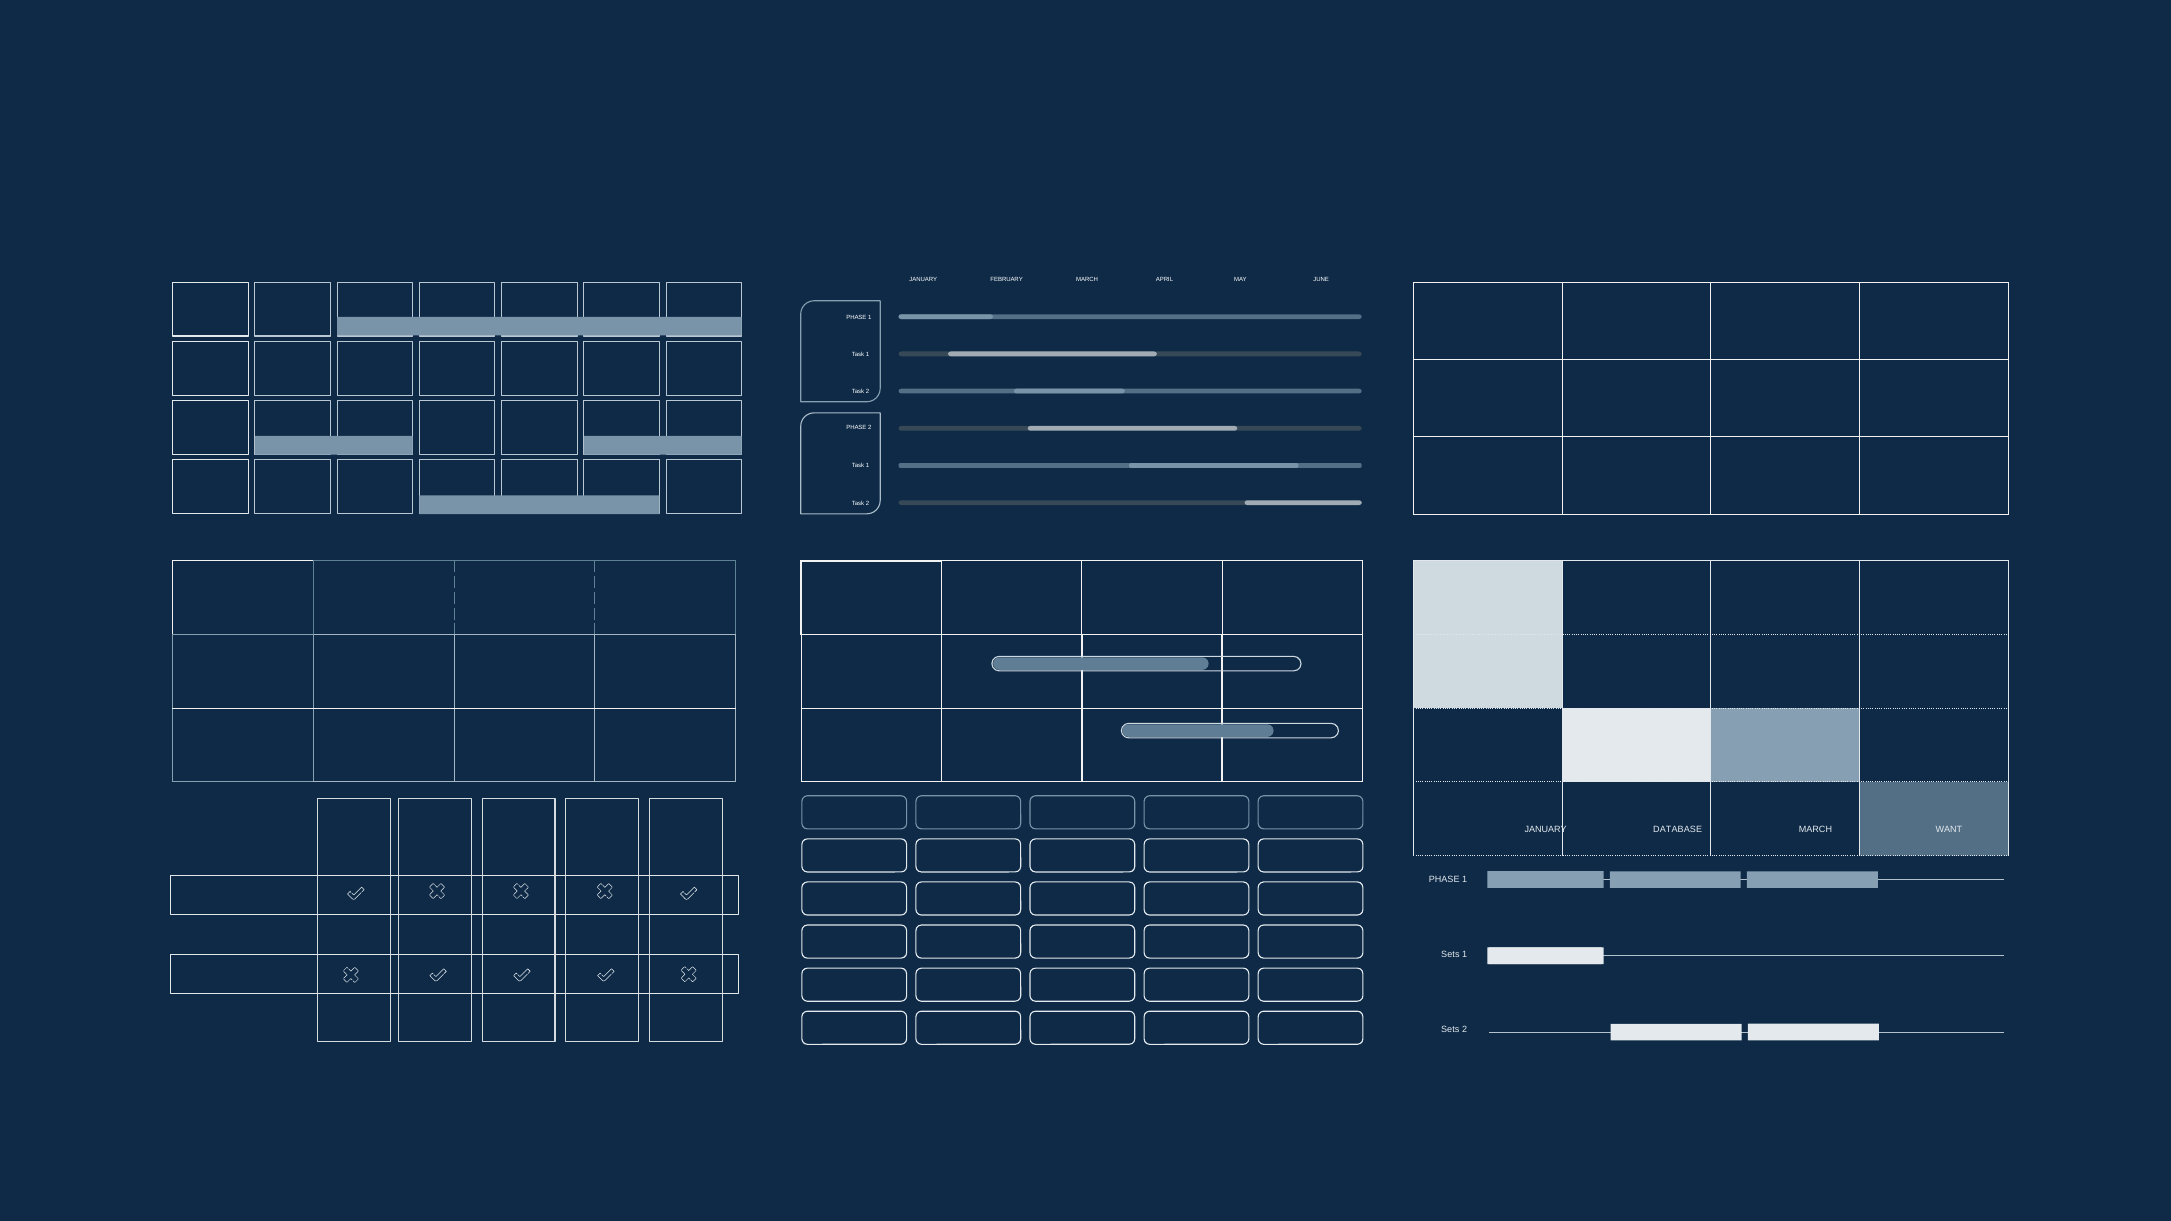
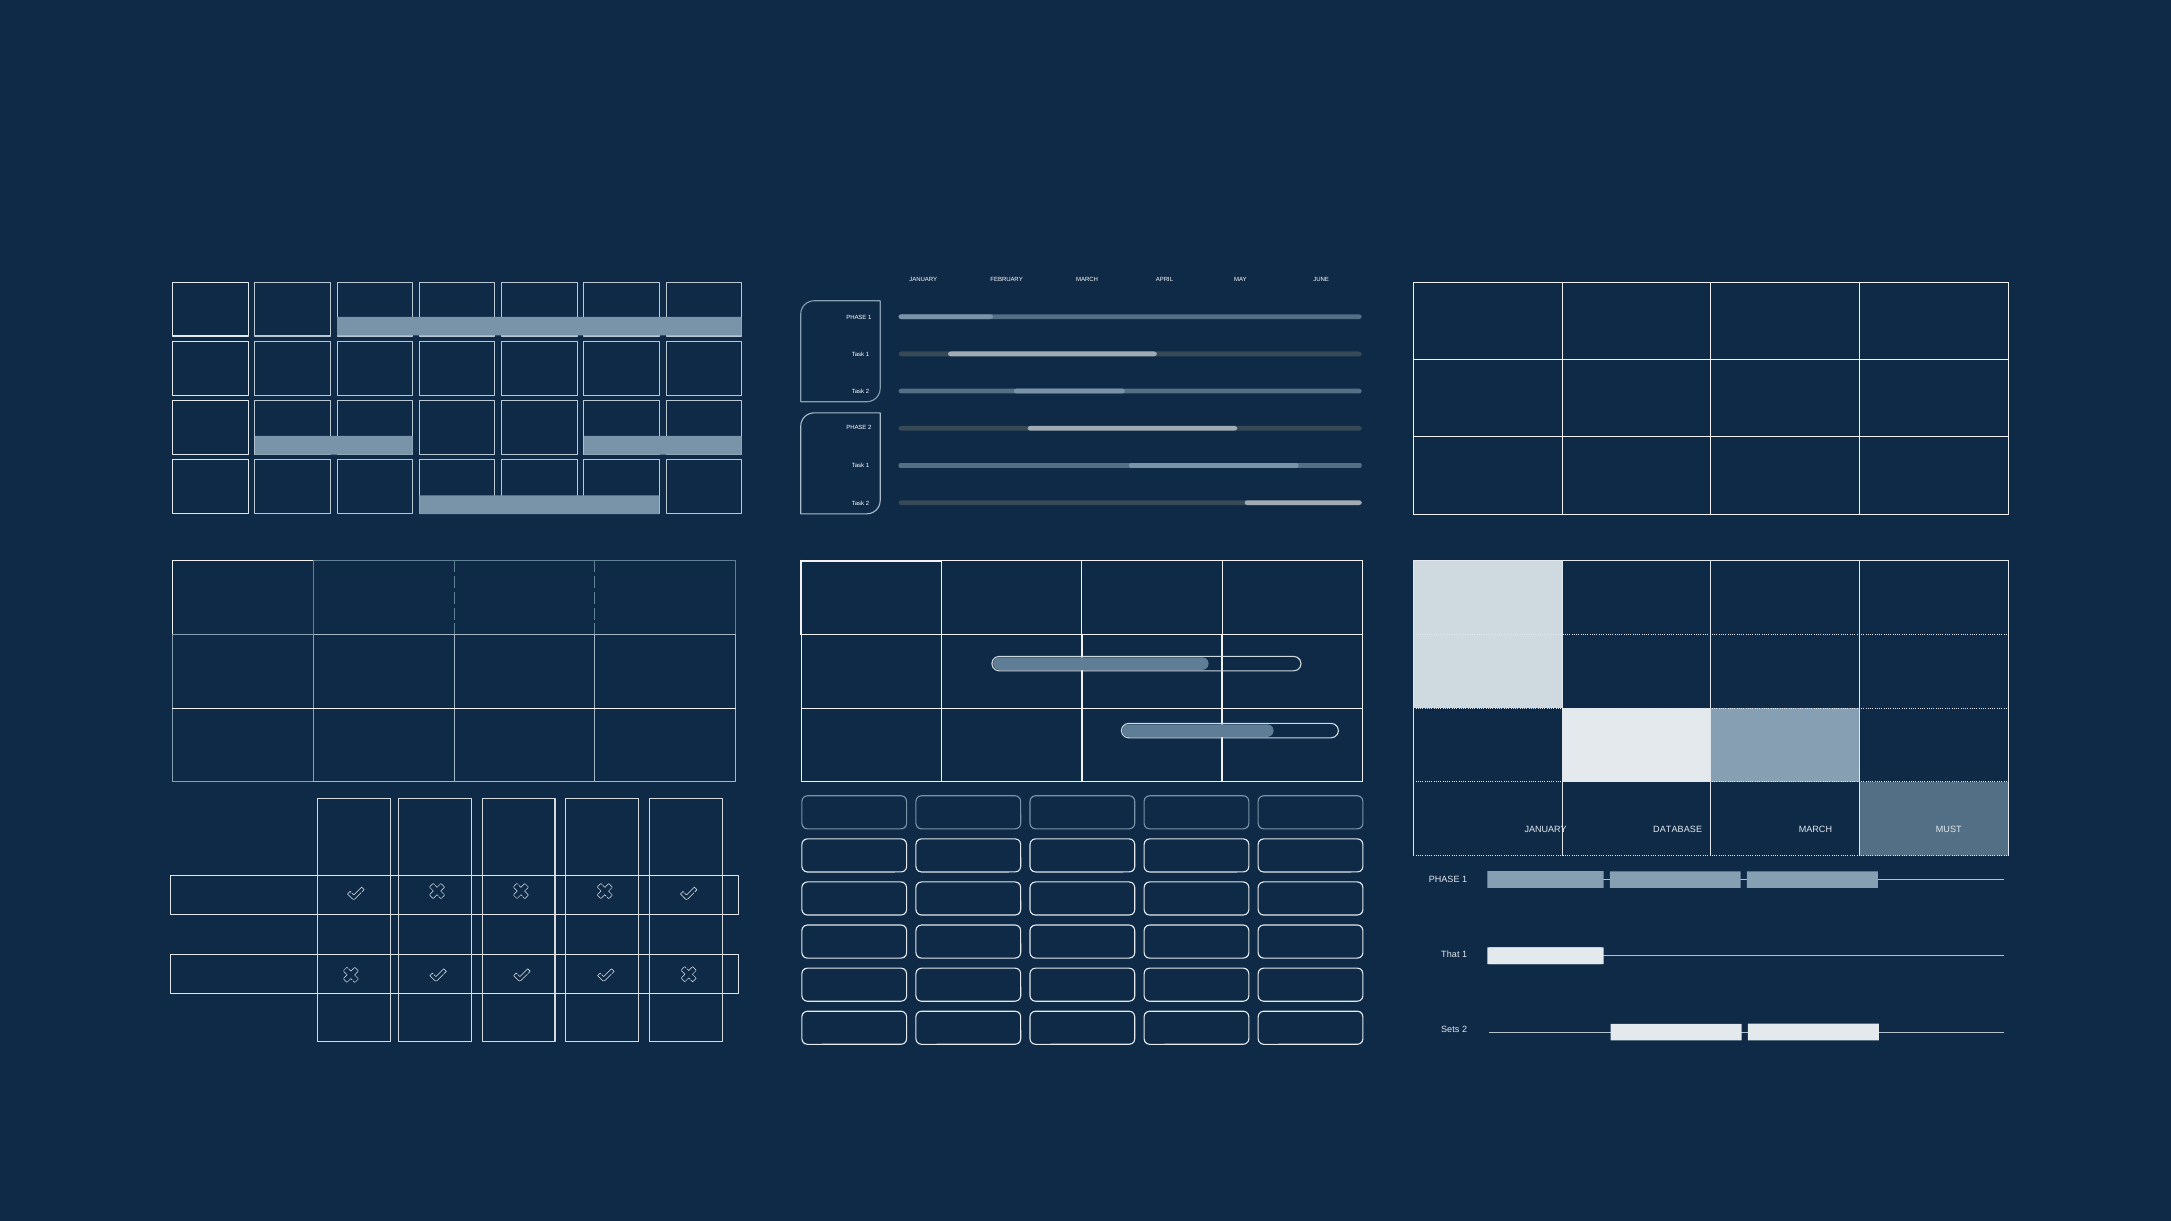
WANT: WANT -> MUST
Sets at (1450, 955): Sets -> That
